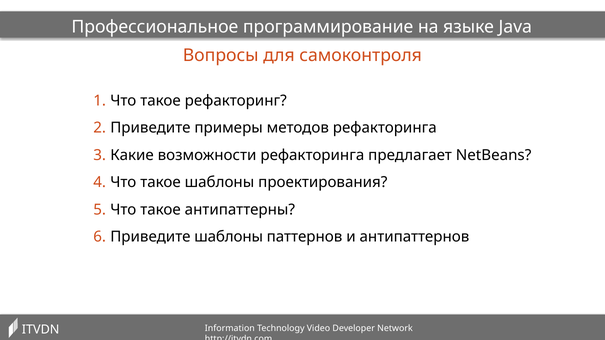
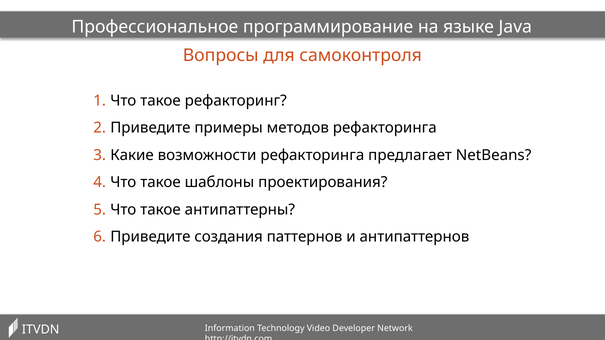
Приведите шаблоны: шаблоны -> создания
